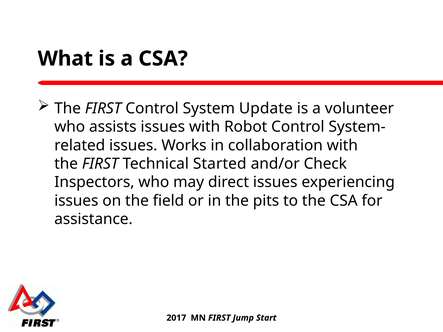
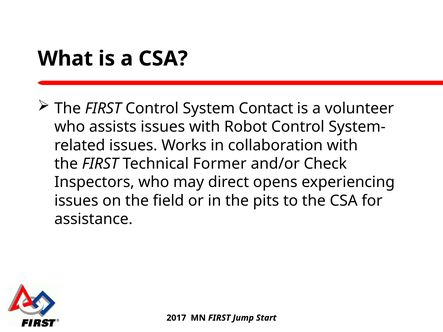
Update: Update -> Contact
Started: Started -> Former
direct issues: issues -> opens
